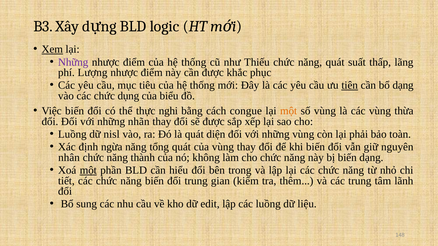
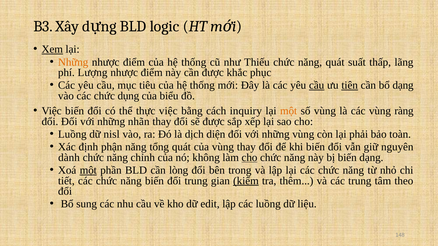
Những at (73, 62) colour: purple -> orange
cầu at (317, 85) underline: none -> present
thực nghi: nghi -> việc
congue: congue -> inquiry
thừa: thừa -> ràng
là quát: quát -> dịch
ngừa: ngừa -> phận
nhân: nhân -> dành
thành: thành -> chỉnh
cho at (249, 158) underline: none -> present
hiểu: hiểu -> lòng
kiểm underline: none -> present
lãnh: lãnh -> theo
